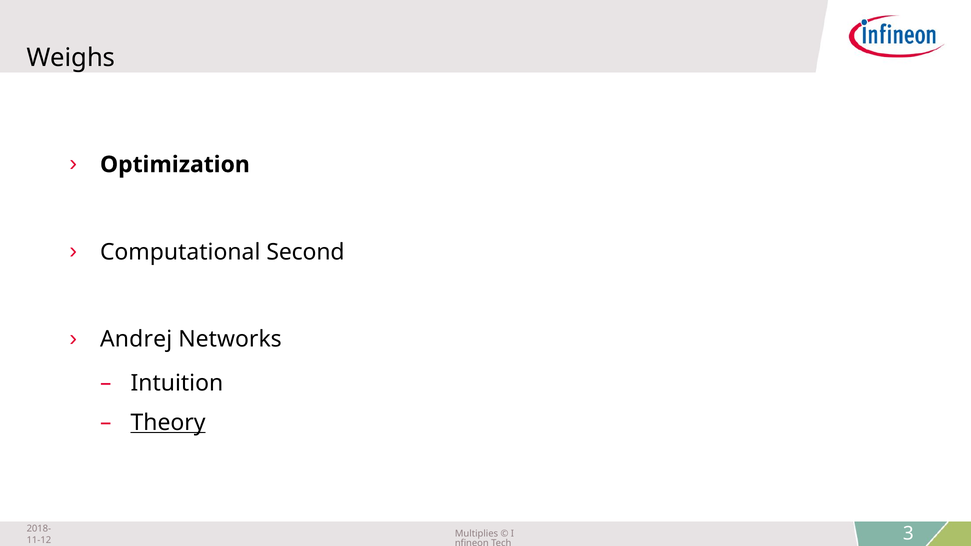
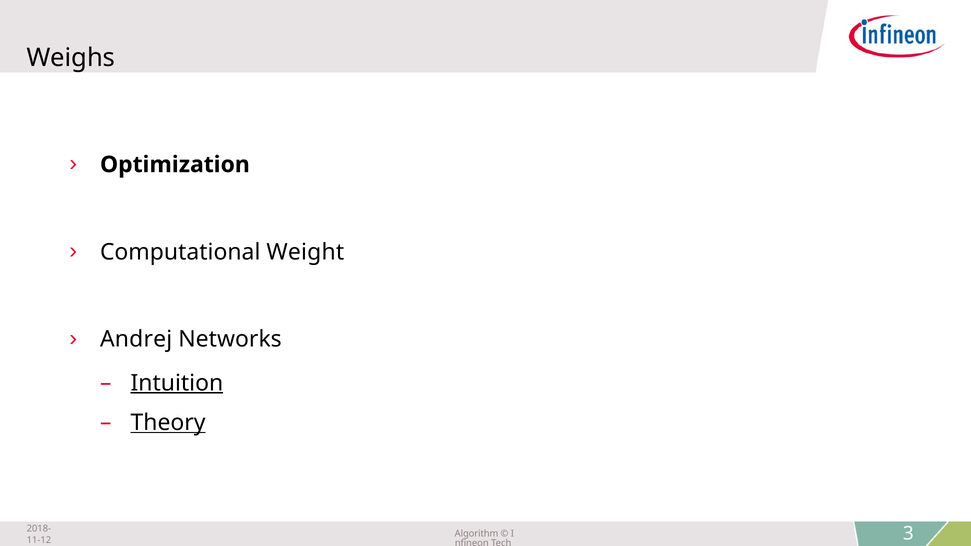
Second: Second -> Weight
Intuition underline: none -> present
Multiplies: Multiplies -> Algorithm
